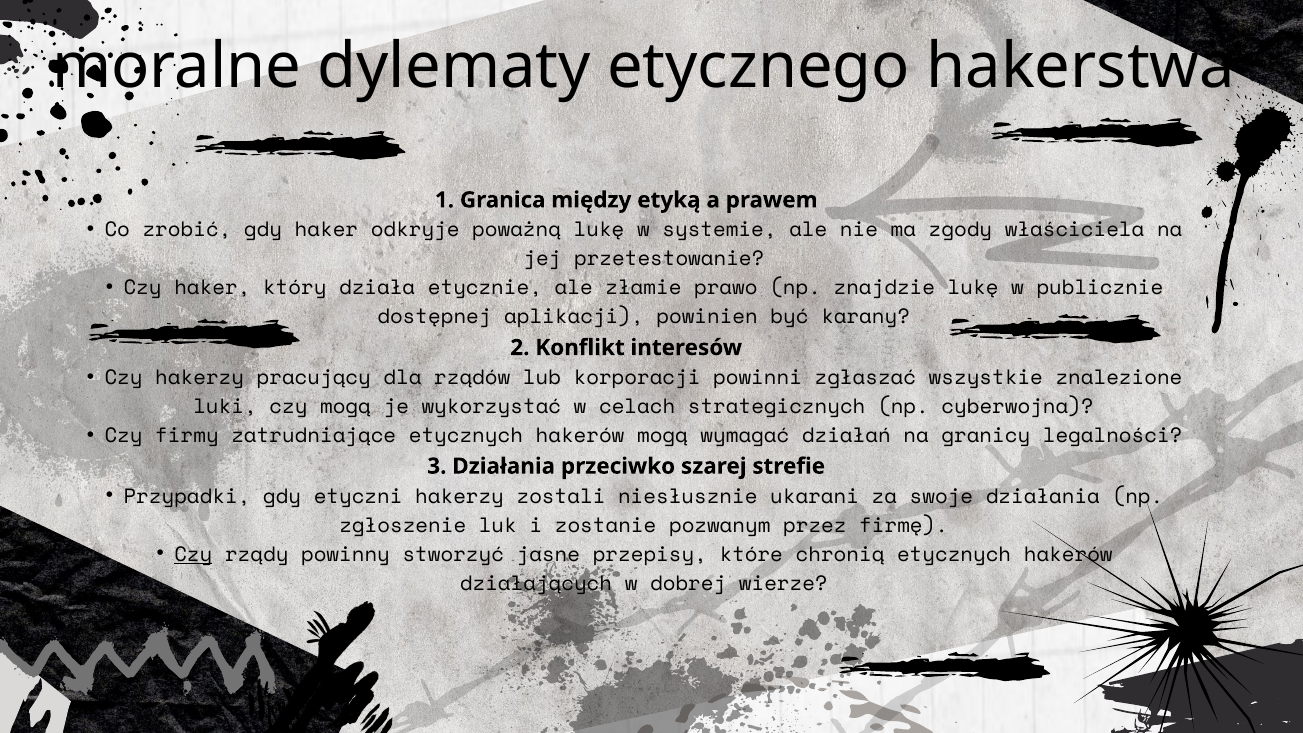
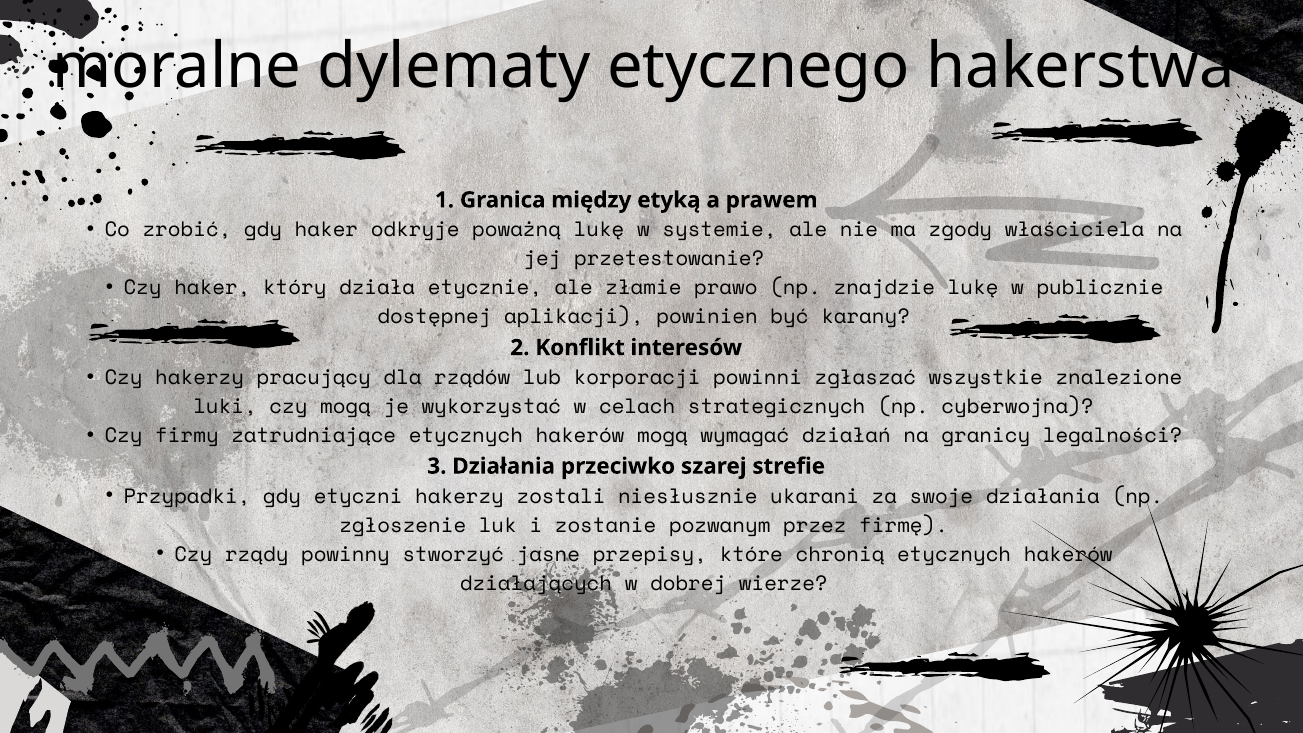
Czy at (193, 554) underline: present -> none
